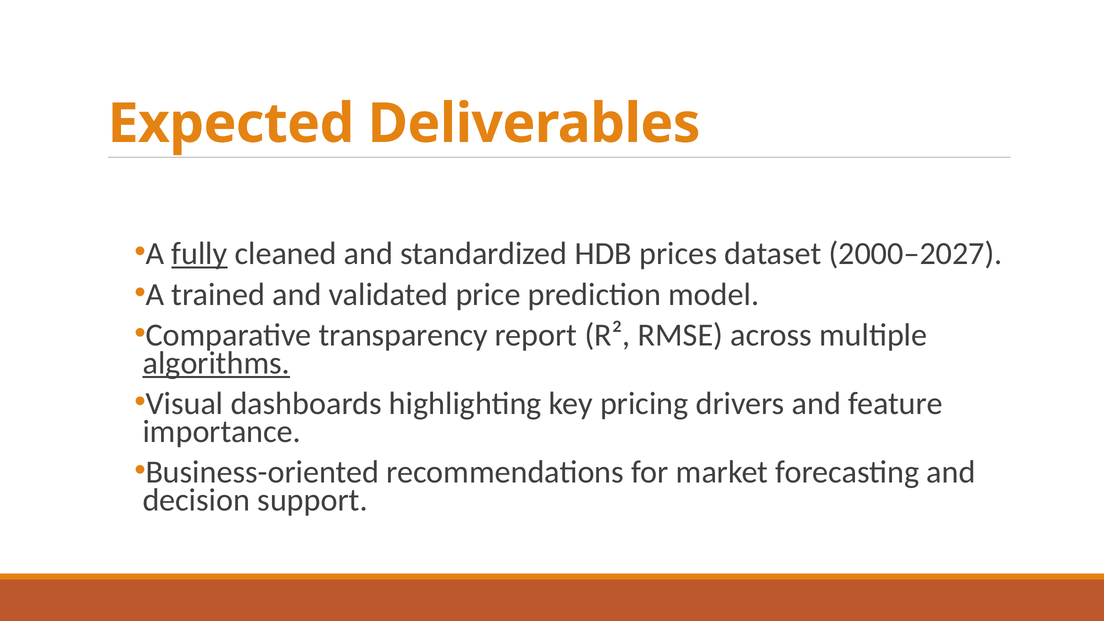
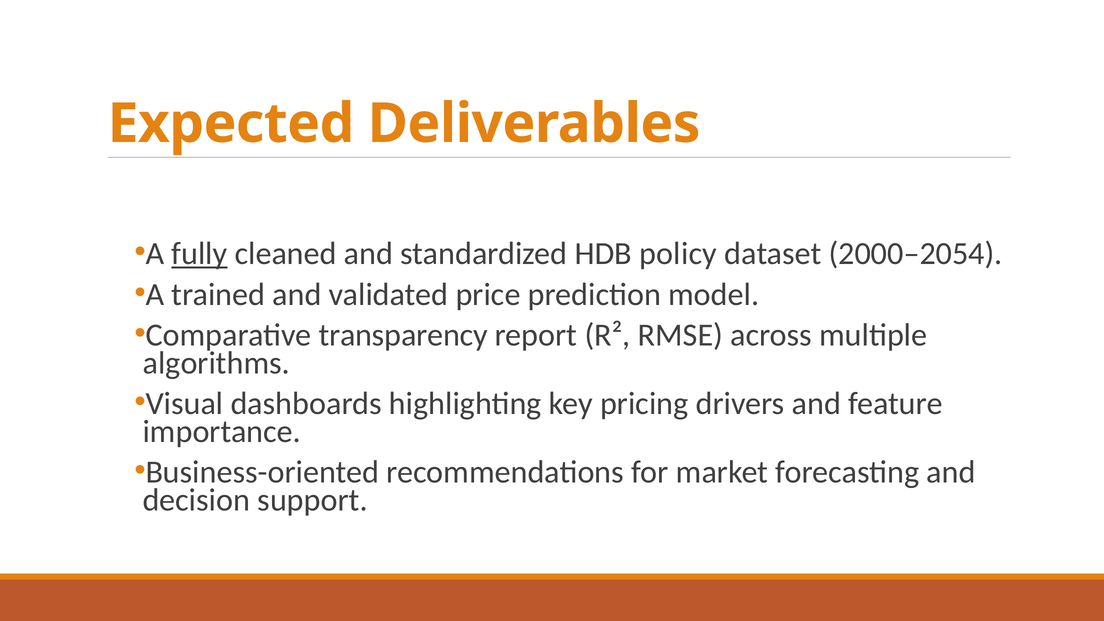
prices: prices -> policy
2000–2027: 2000–2027 -> 2000–2054
algorithms underline: present -> none
